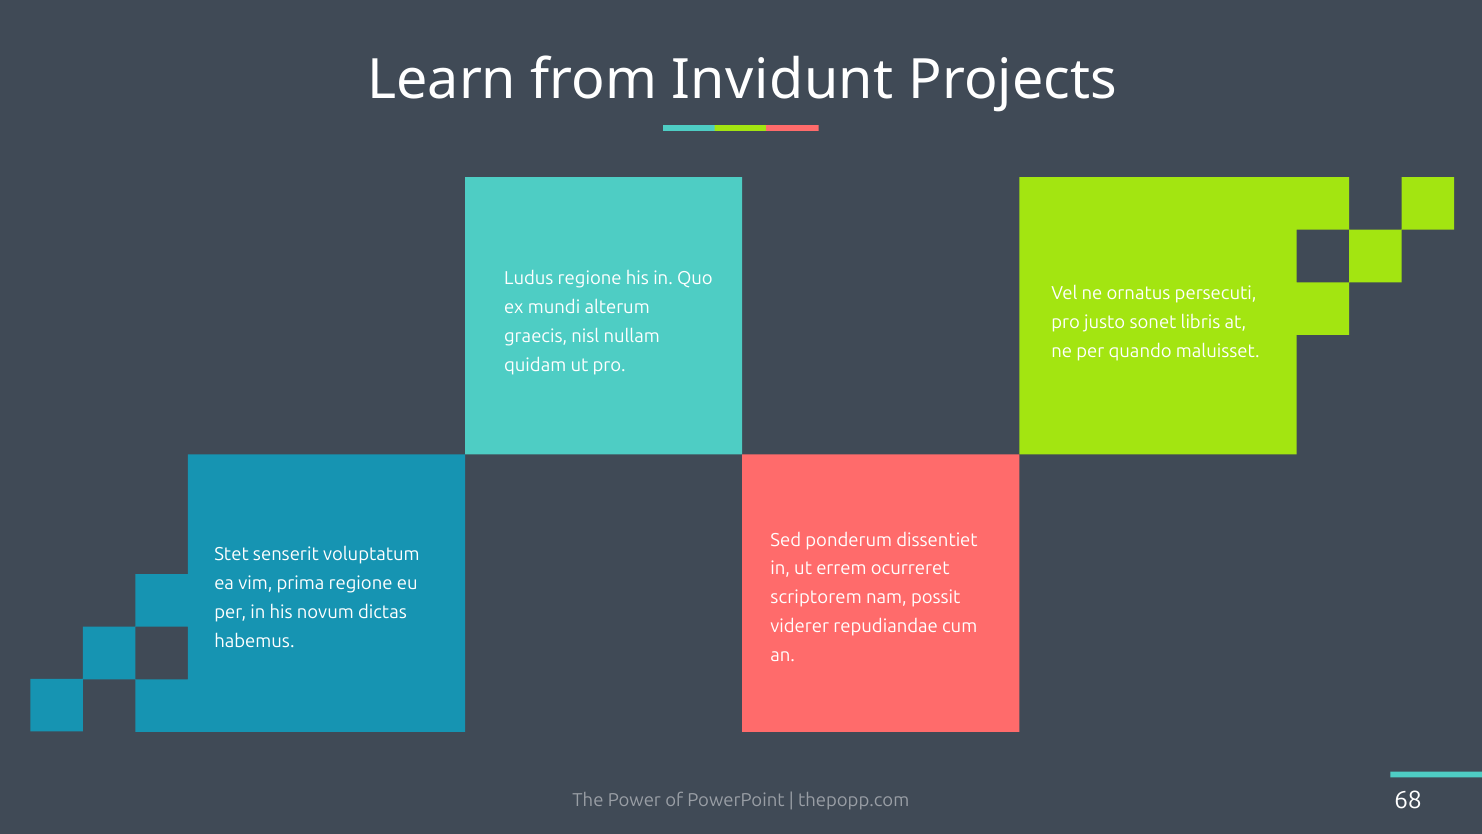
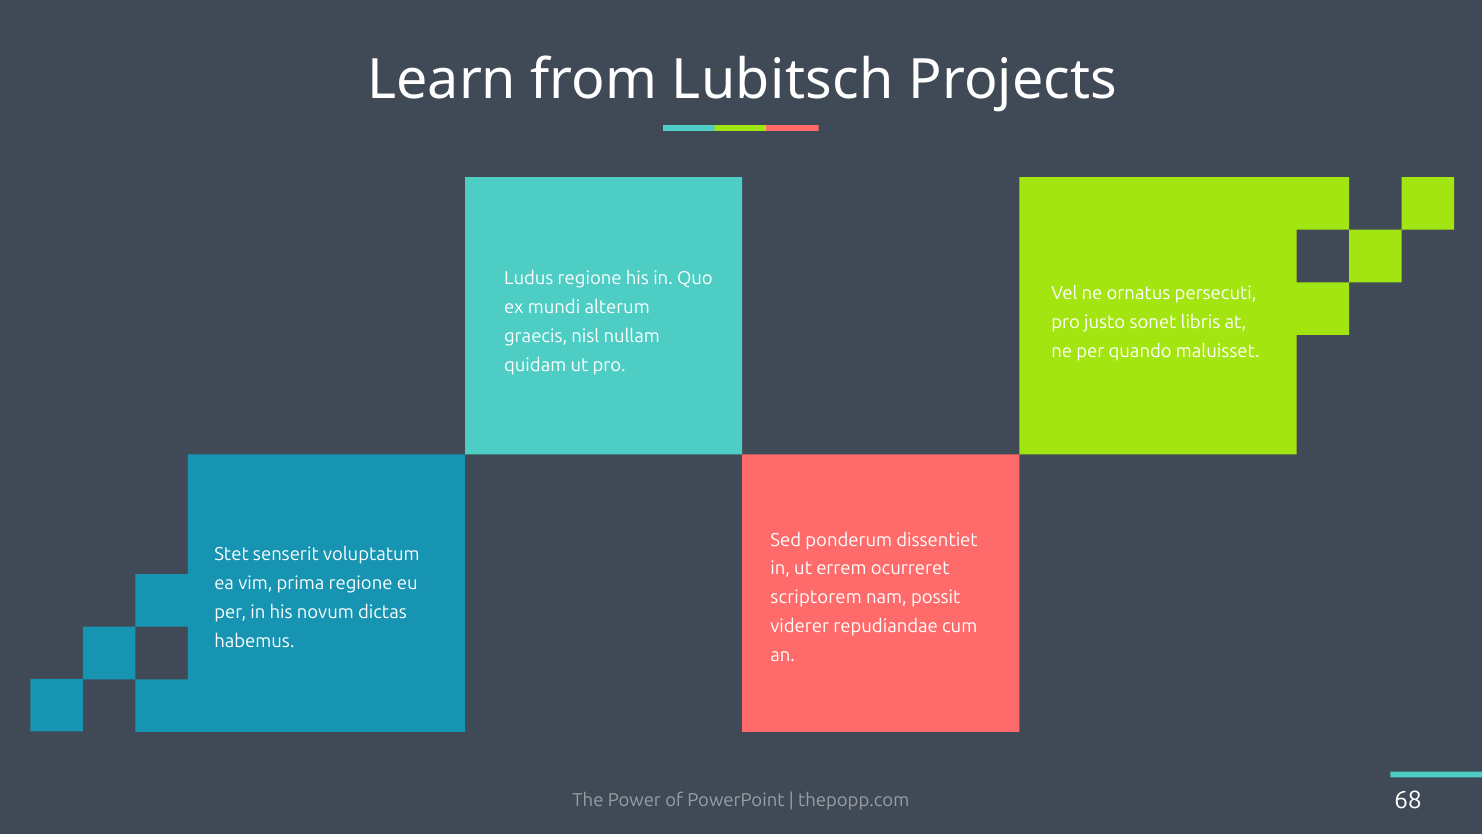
Invidunt: Invidunt -> Lubitsch
